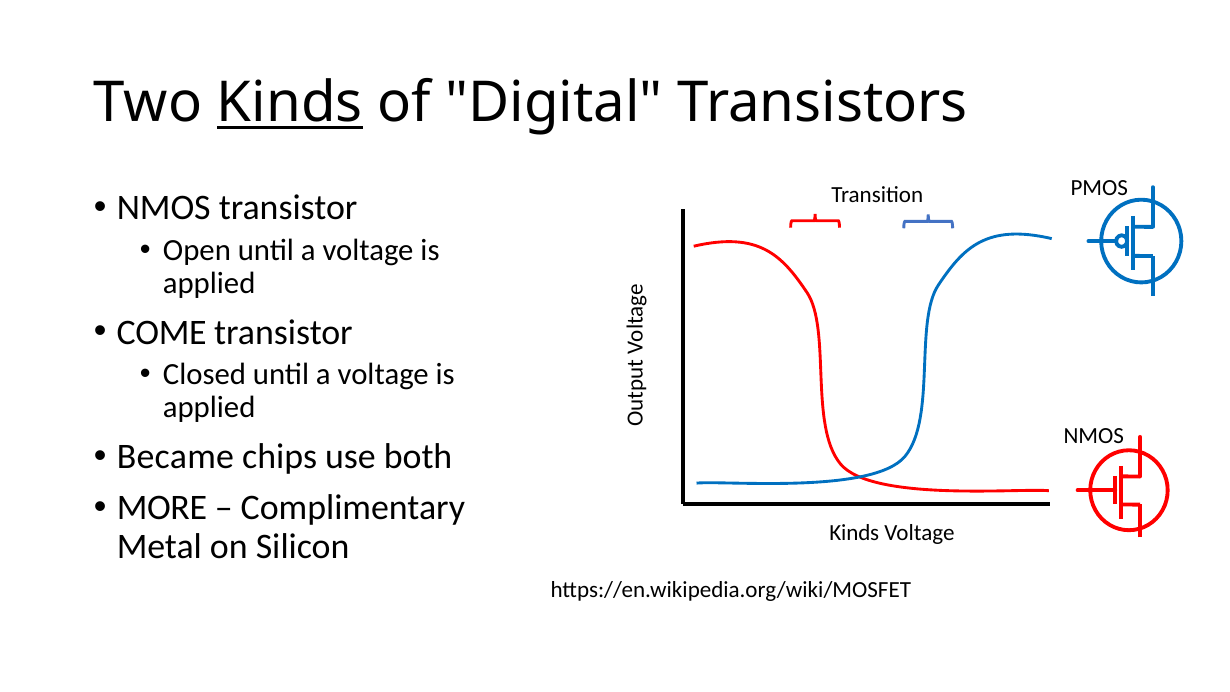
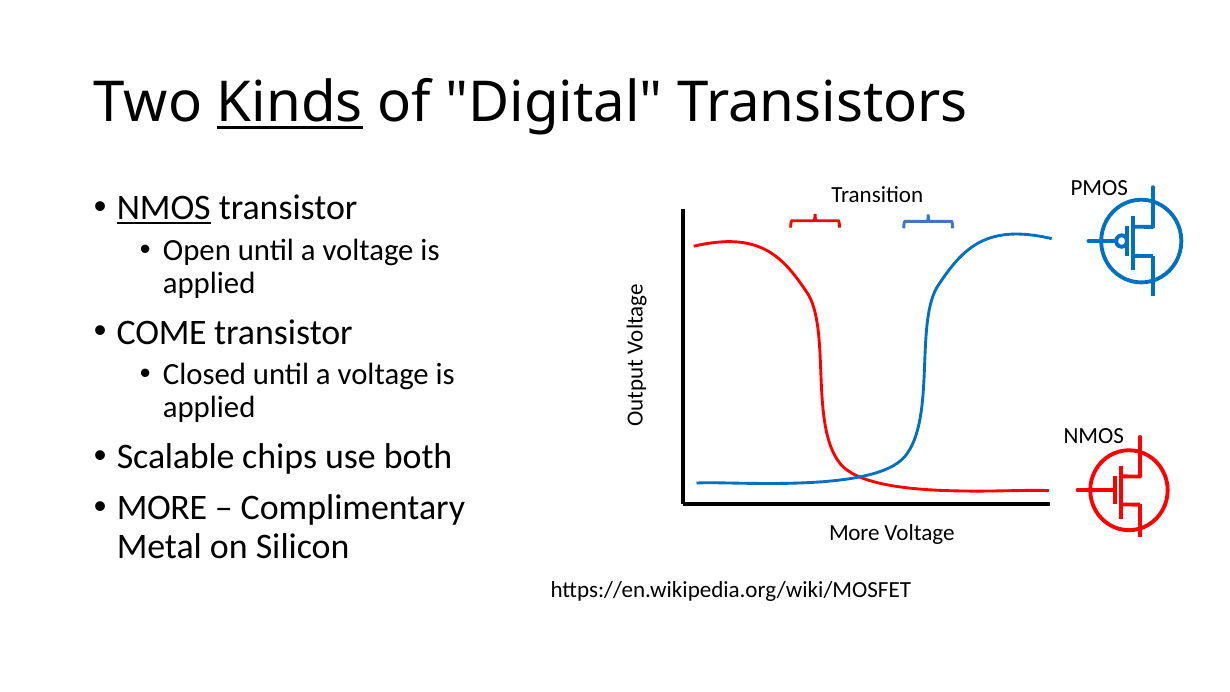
NMOS at (164, 208) underline: none -> present
Became: Became -> Scalable
Kinds at (854, 533): Kinds -> More
